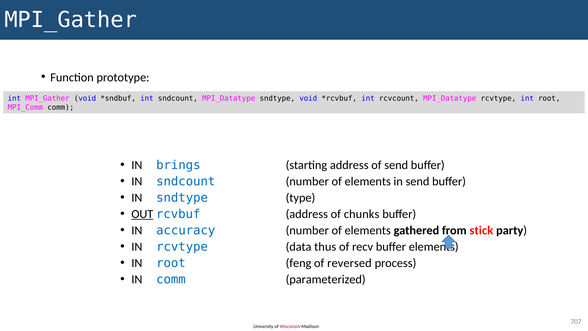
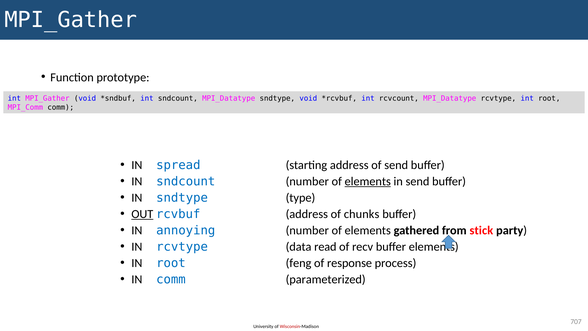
brings: brings -> spread
elements at (368, 181) underline: none -> present
accuracy: accuracy -> annoying
thus: thus -> read
reversed: reversed -> response
